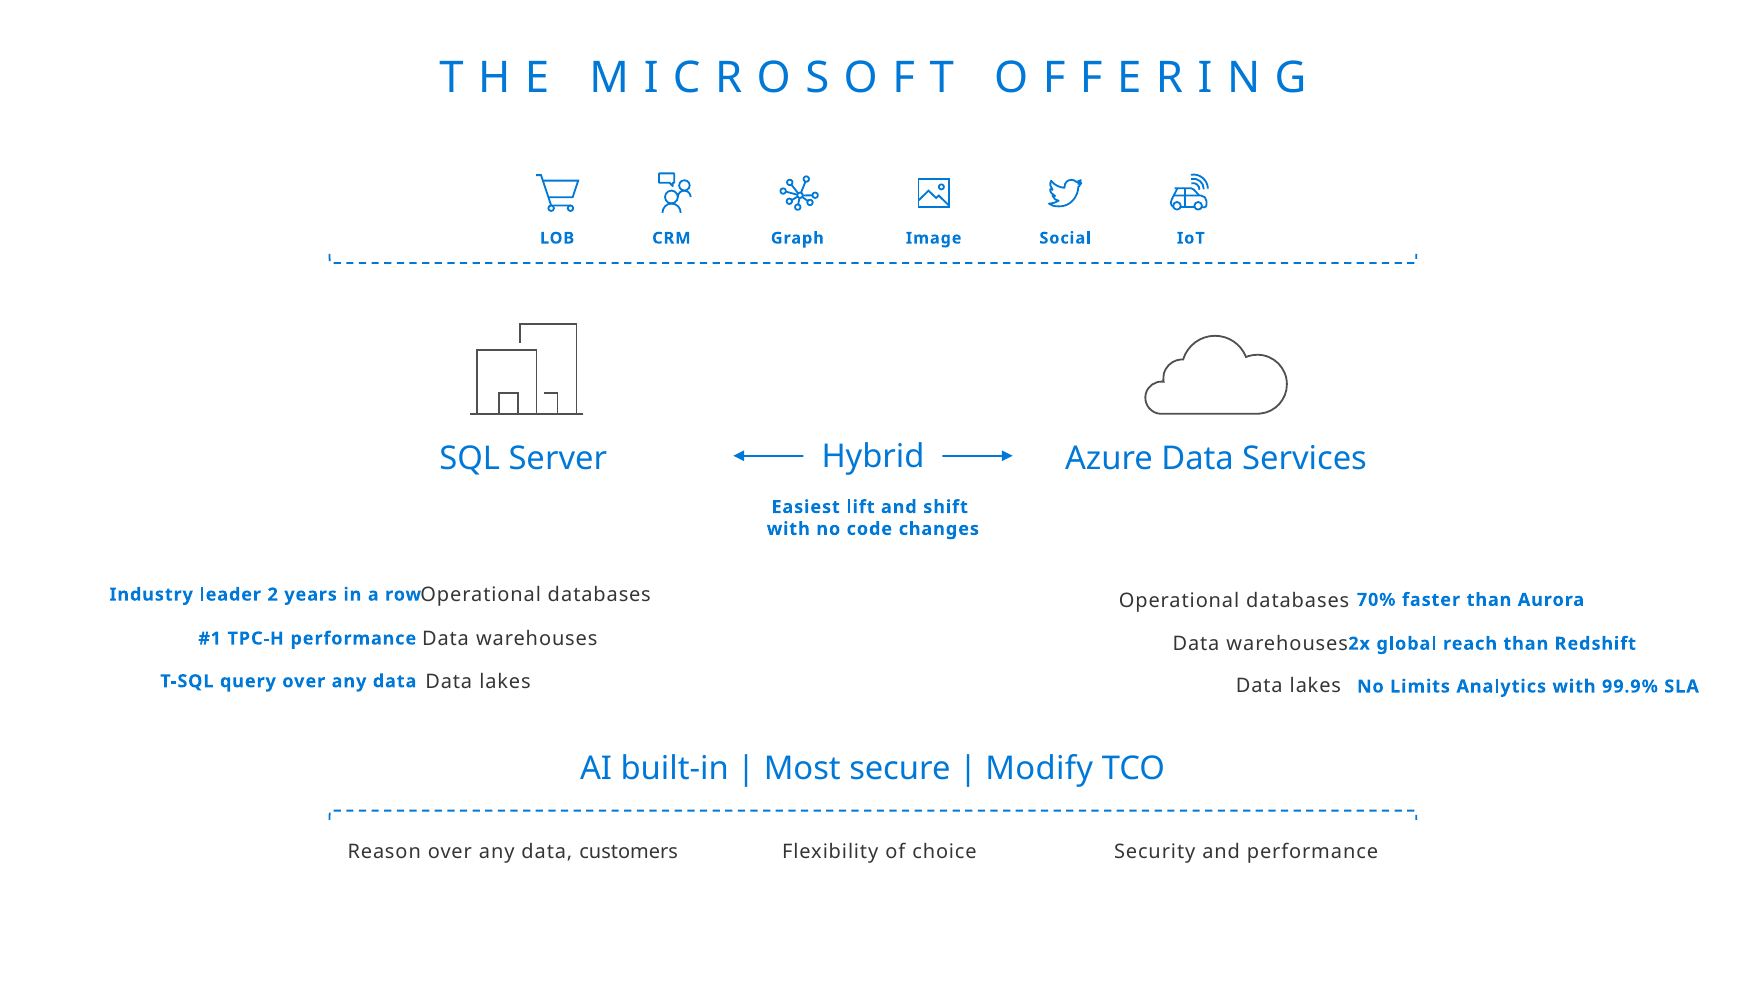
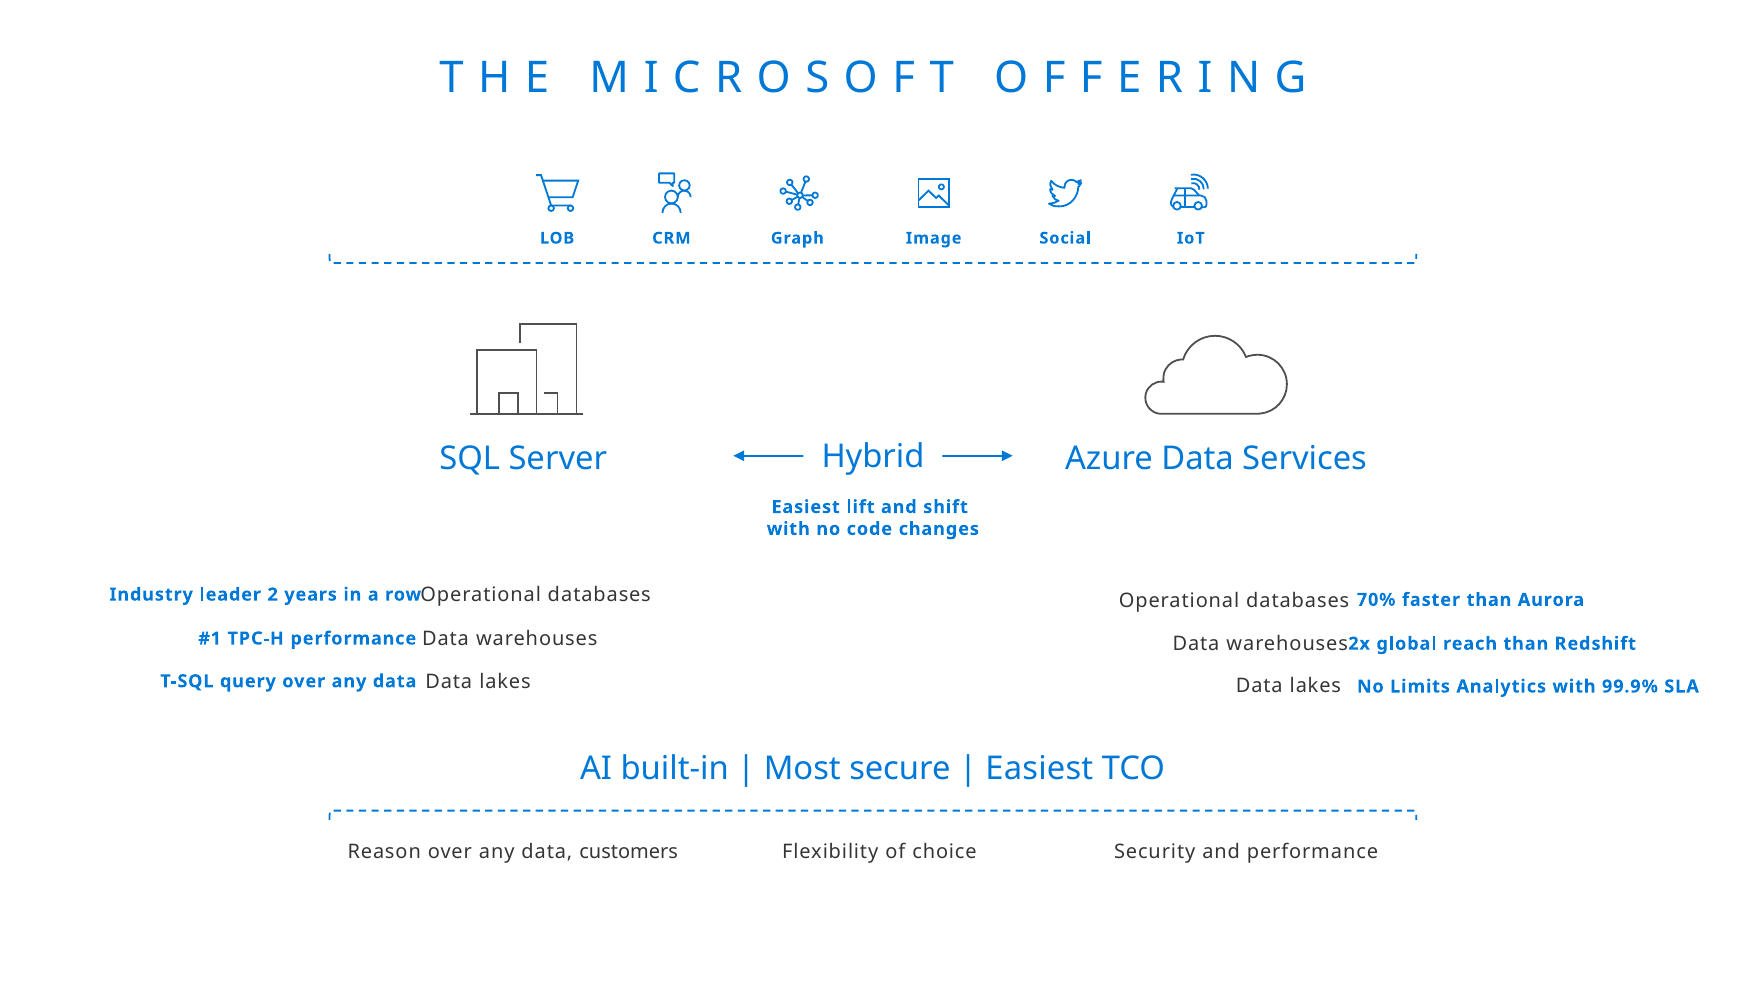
Modify at (1039, 768): Modify -> Easiest
